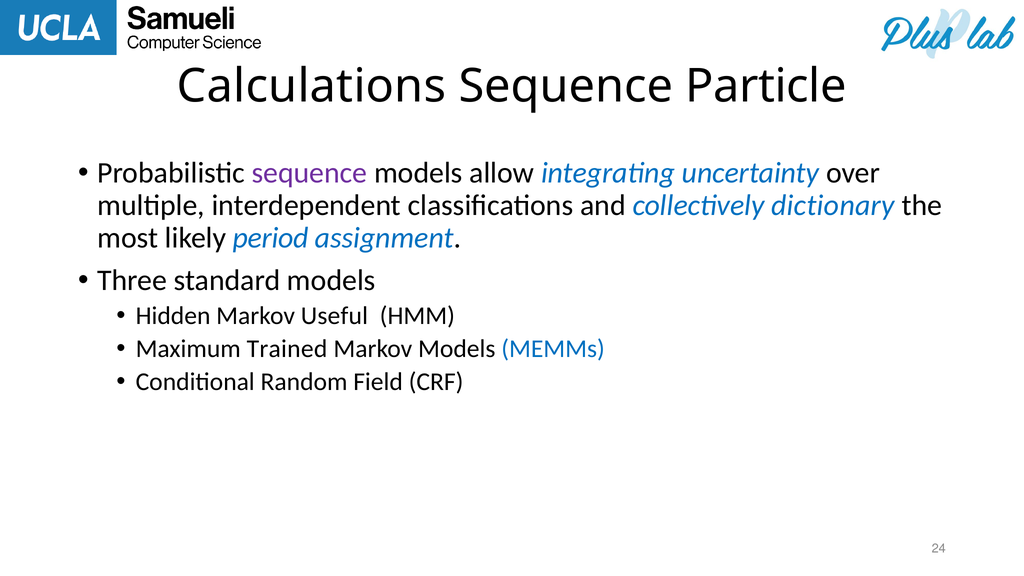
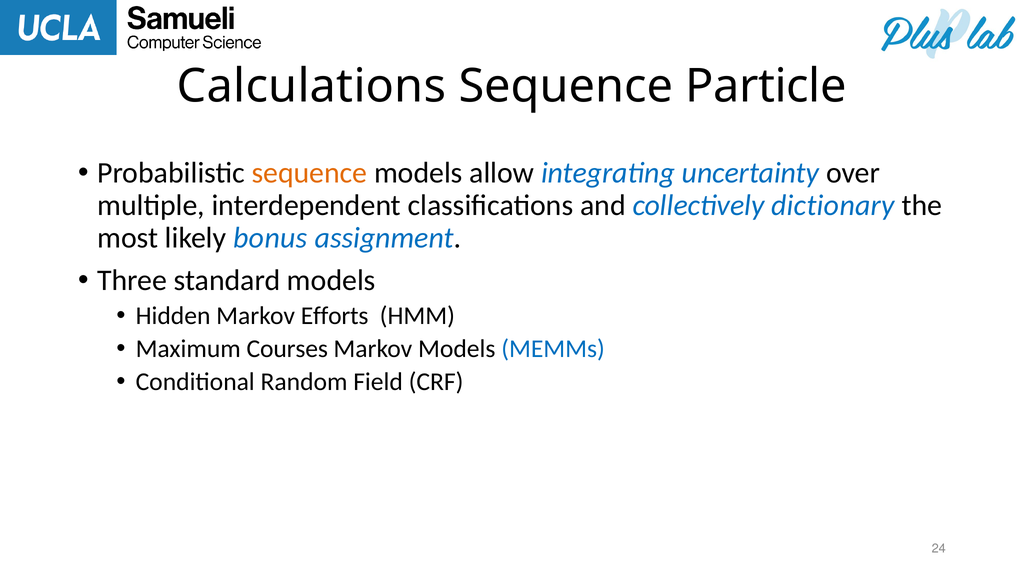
sequence at (309, 173) colour: purple -> orange
period: period -> bonus
Useful: Useful -> Efforts
Trained: Trained -> Courses
